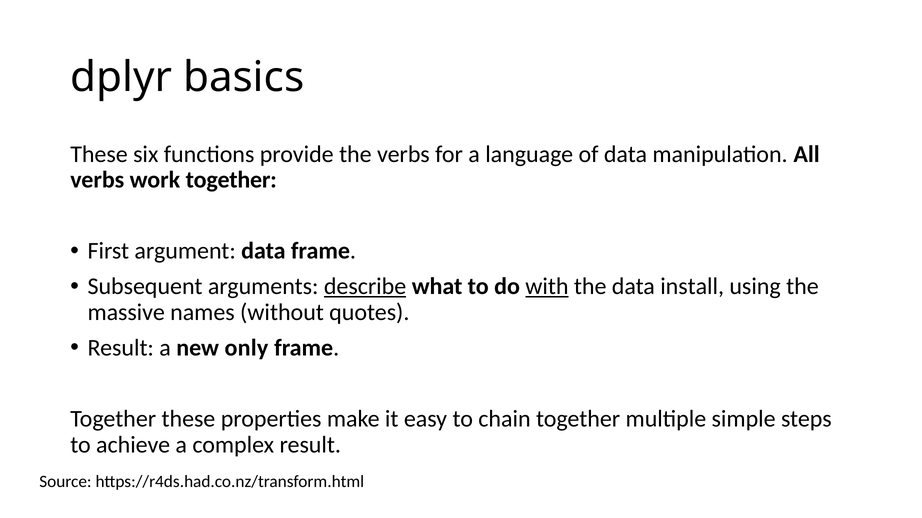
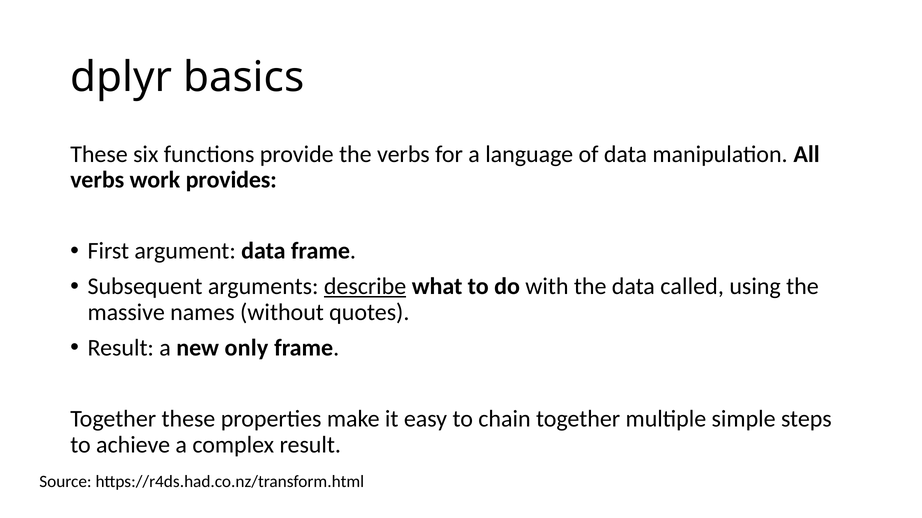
work together: together -> provides
with underline: present -> none
install: install -> called
